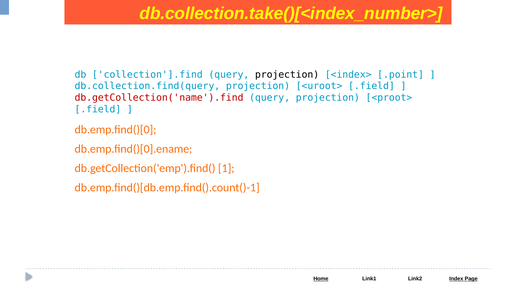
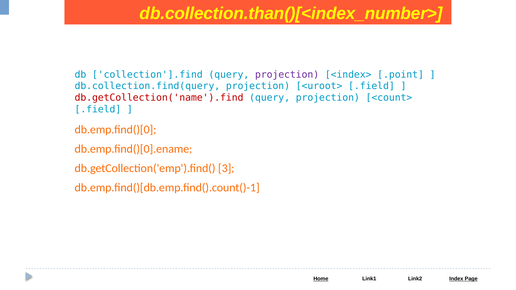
db.collection.take()[<index_number>: db.collection.take()[<index_number> -> db.collection.than()[<index_number>
projection at (287, 75) colour: black -> purple
<proot>: <proot> -> <count>
1: 1 -> 3
